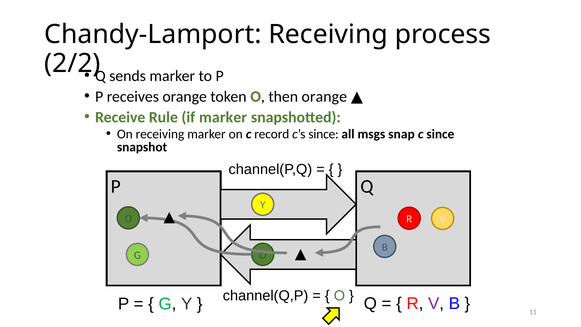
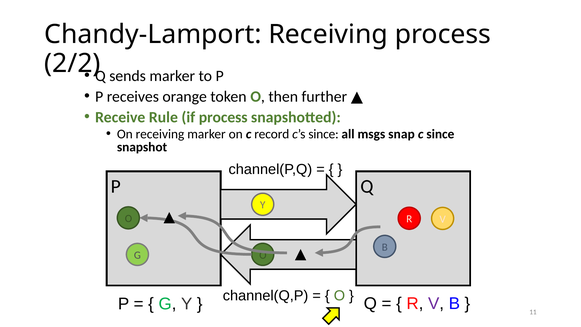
then orange: orange -> further
if marker: marker -> process
